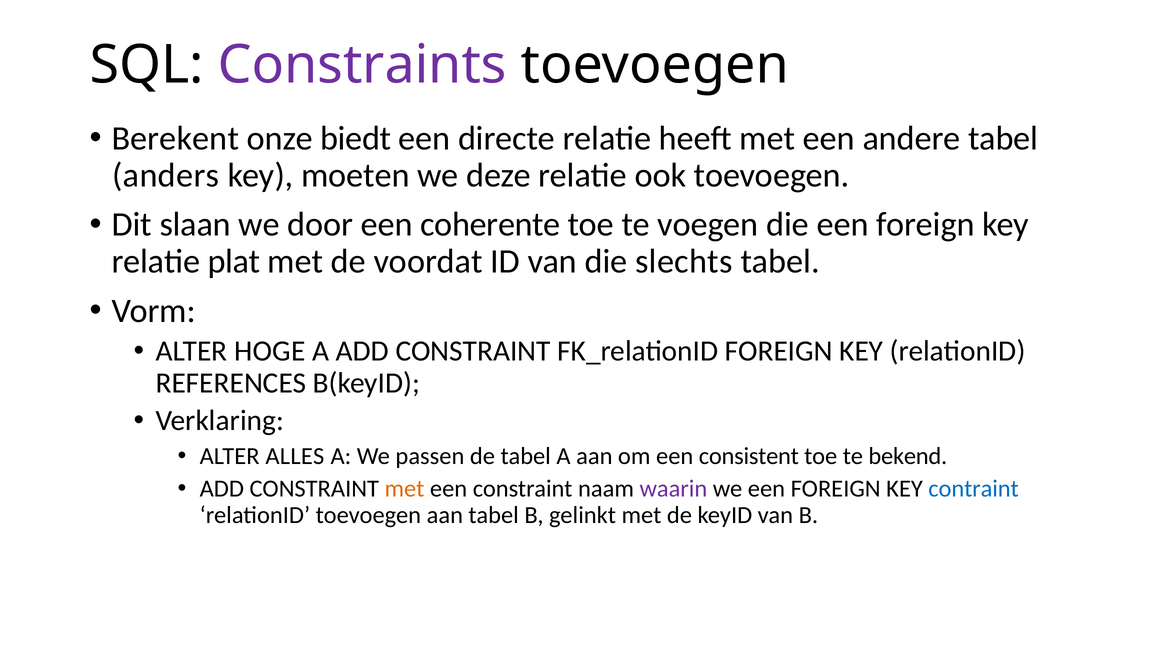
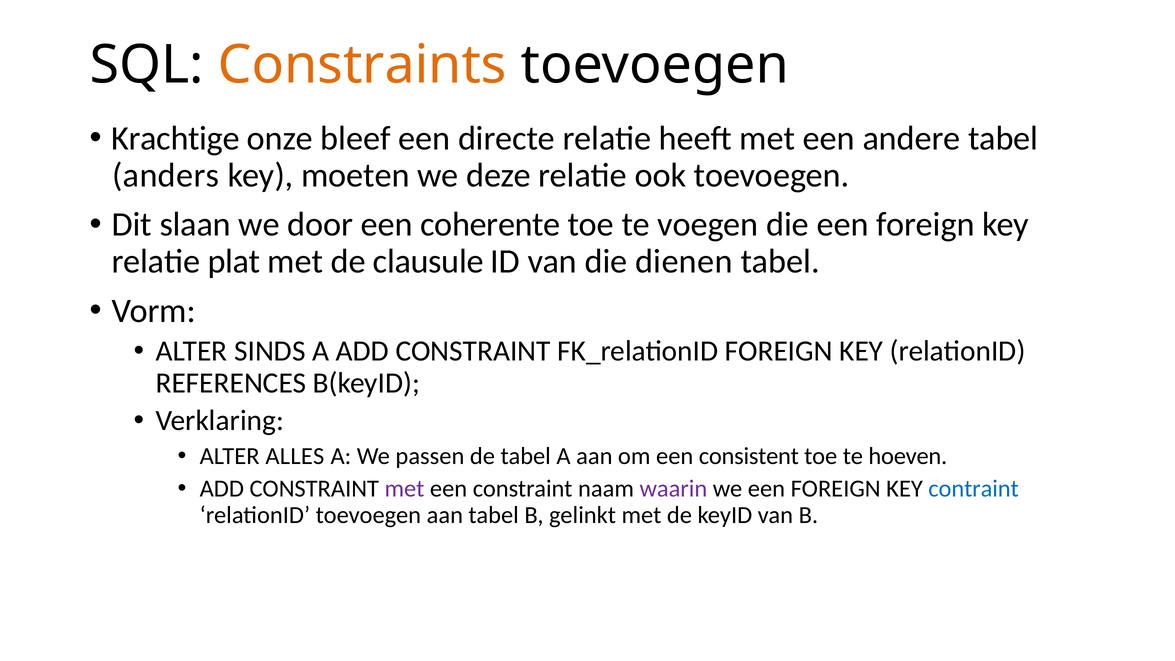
Constraints colour: purple -> orange
Berekent: Berekent -> Krachtige
biedt: biedt -> bleef
voordat: voordat -> clausule
slechts: slechts -> dienen
HOGE: HOGE -> SINDS
bekend: bekend -> hoeven
met at (405, 489) colour: orange -> purple
